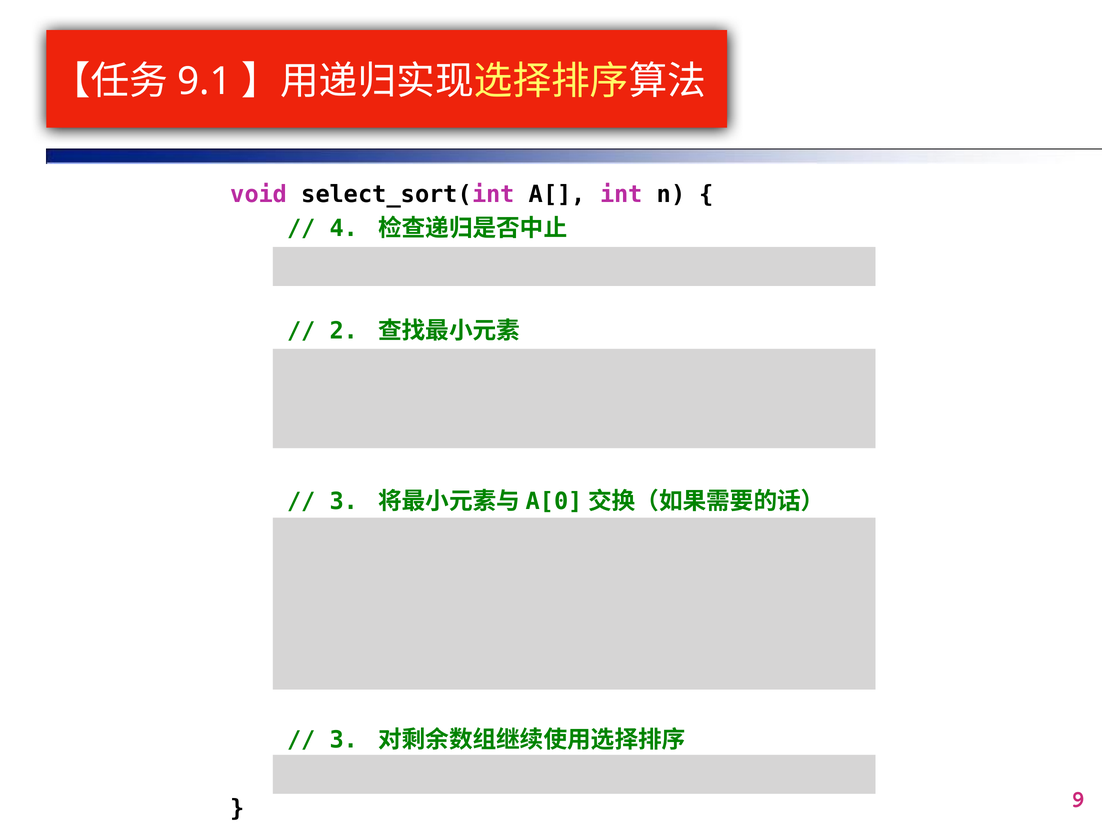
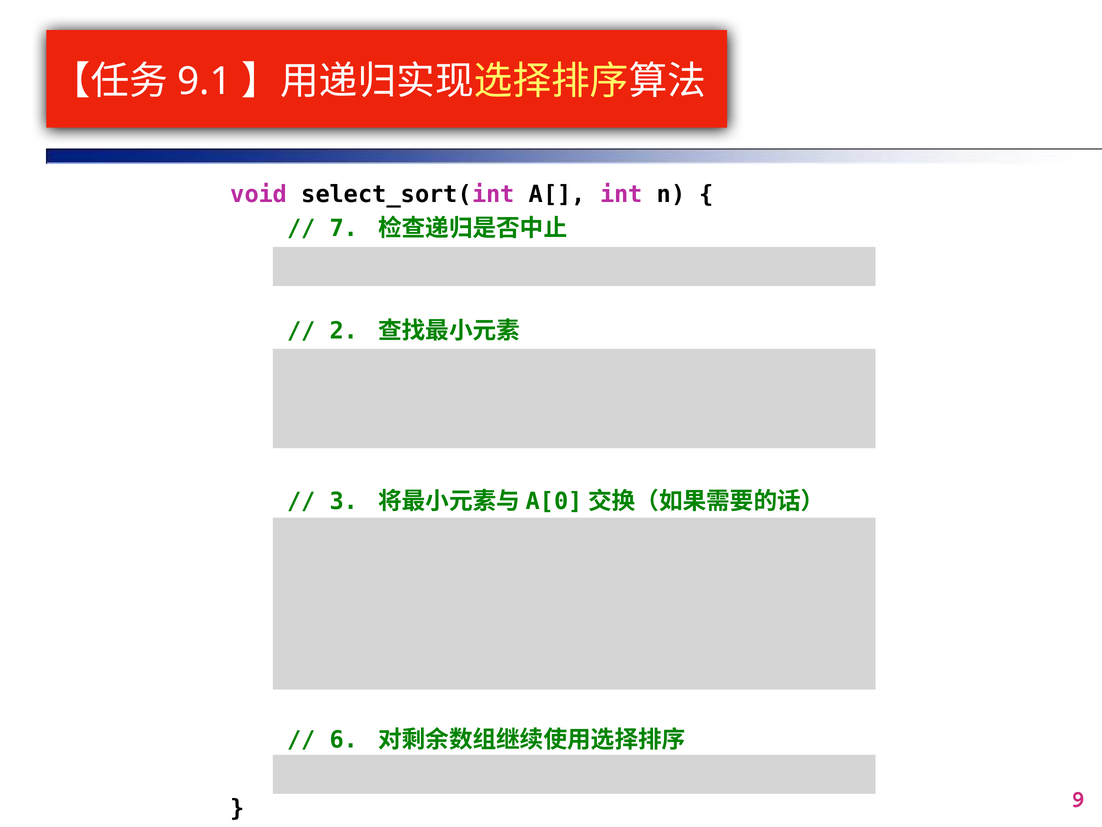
4: 4 -> 7
3 at (344, 740): 3 -> 6
